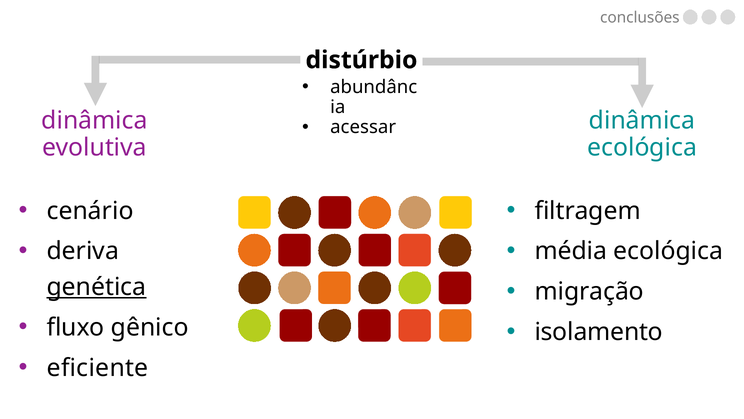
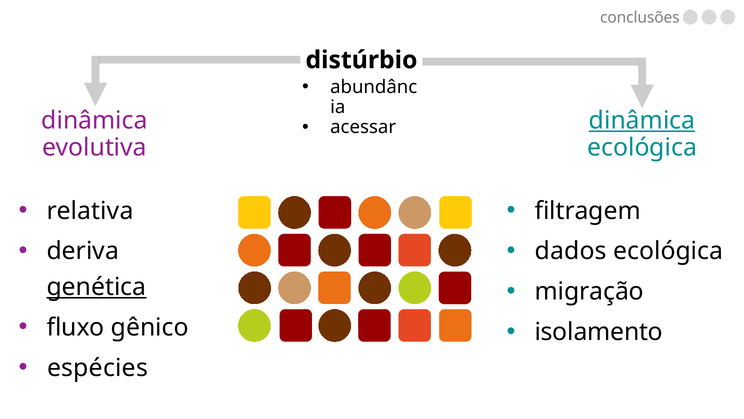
dinâmica at (642, 120) underline: none -> present
cenário: cenário -> relativa
média: média -> dados
eficiente: eficiente -> espécies
